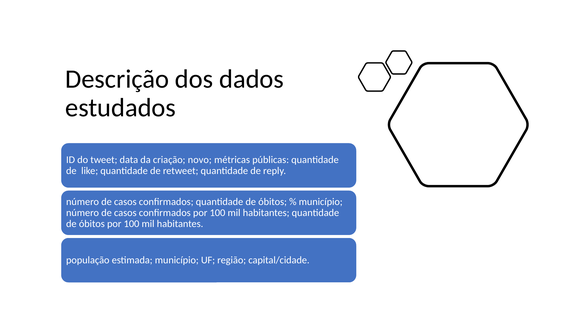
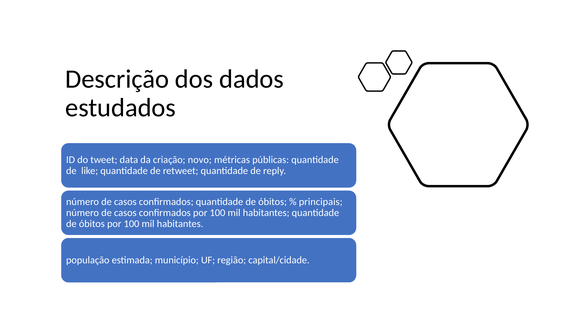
município at (321, 201): município -> principais
